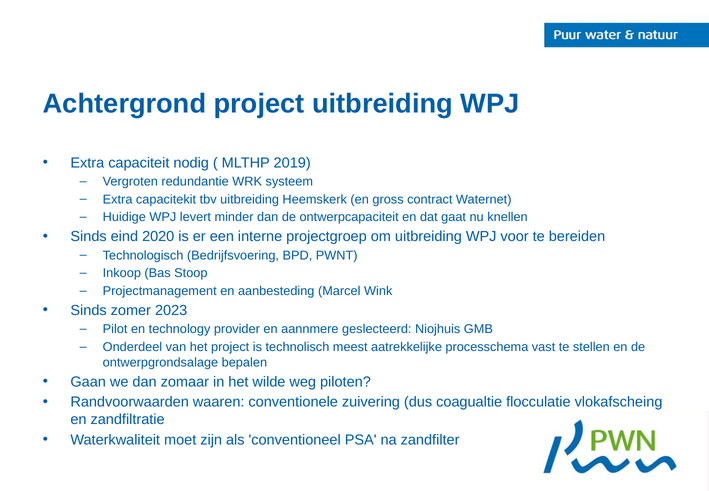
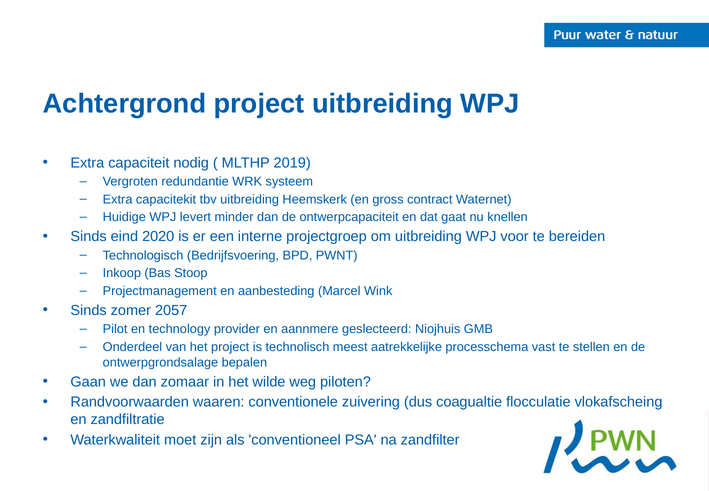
2023: 2023 -> 2057
